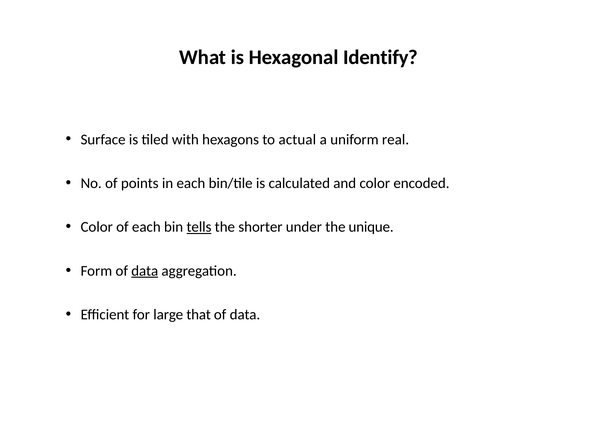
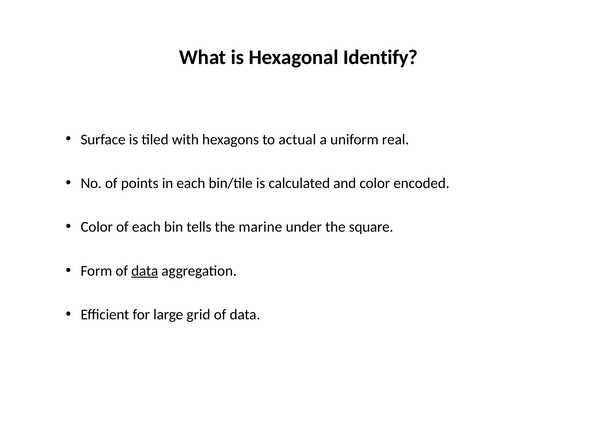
tells underline: present -> none
shorter: shorter -> marine
unique: unique -> square
that: that -> grid
